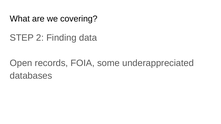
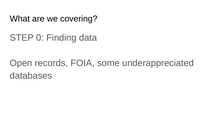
2: 2 -> 0
